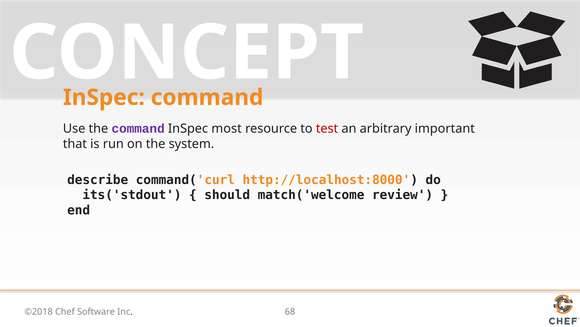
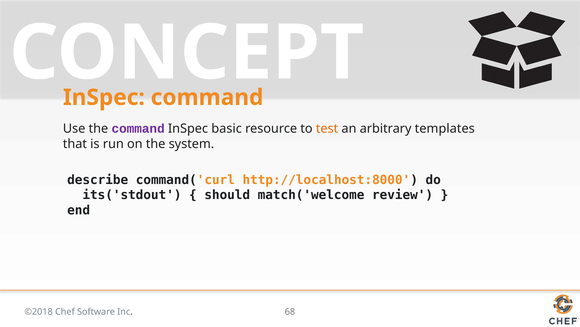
most: most -> basic
test colour: red -> orange
important: important -> templates
